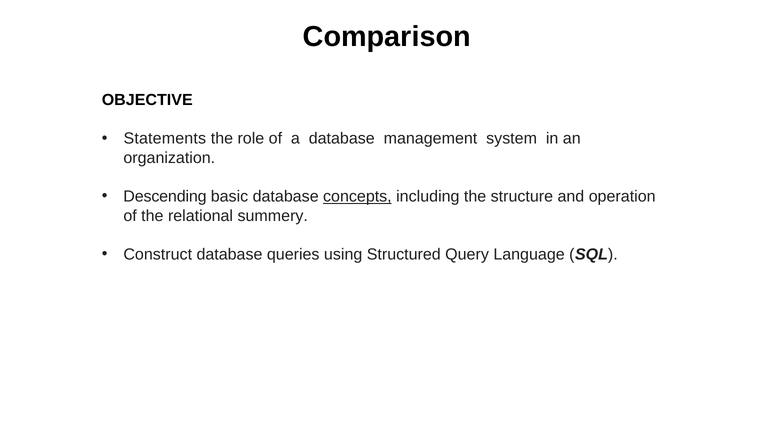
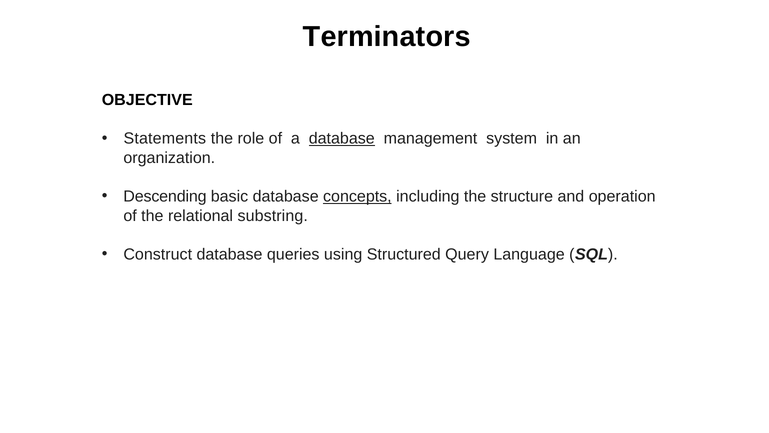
Comparison: Comparison -> Terminators
database at (342, 139) underline: none -> present
summery: summery -> substring
